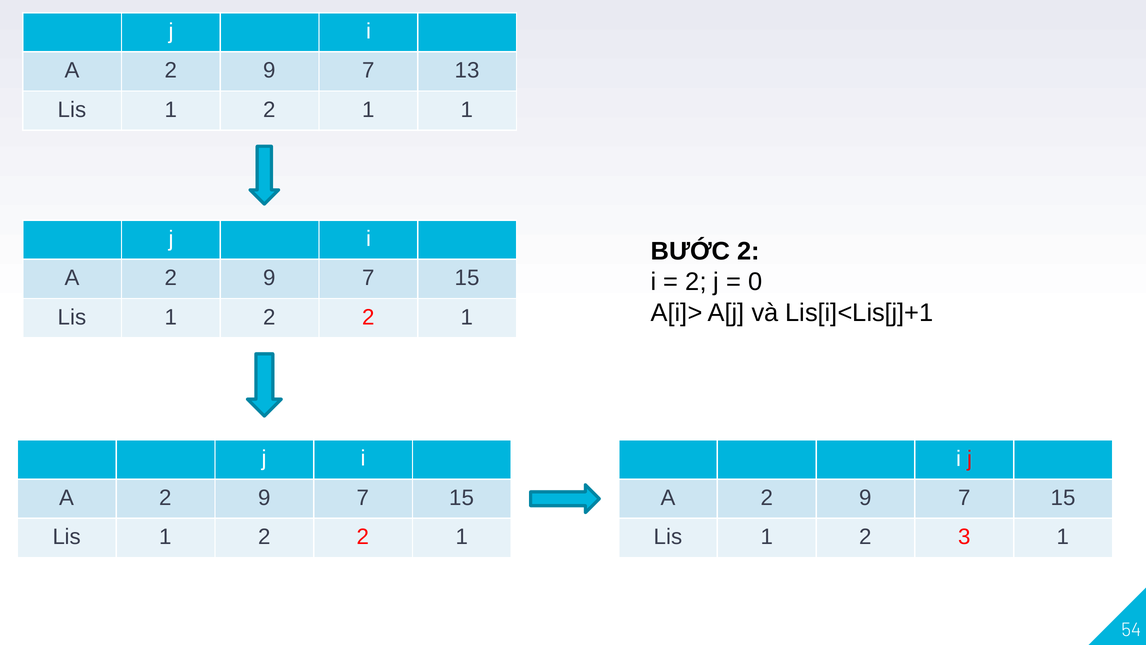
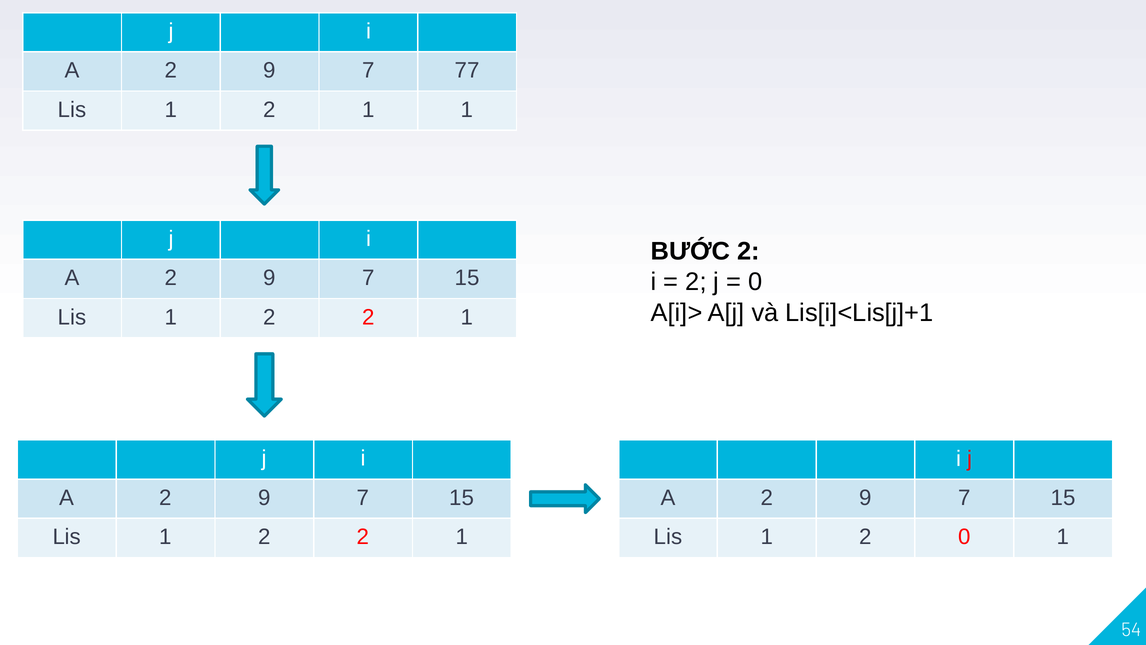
13: 13 -> 77
2 3: 3 -> 0
